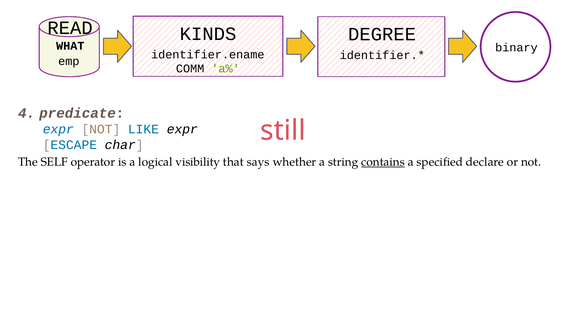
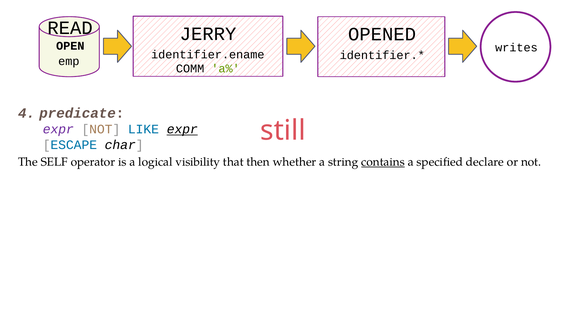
KINDS: KINDS -> JERRY
DEGREE: DEGREE -> OPENED
WHAT: WHAT -> OPEN
binary: binary -> writes
expr at (58, 130) colour: blue -> purple
expr at (182, 130) underline: none -> present
says: says -> then
